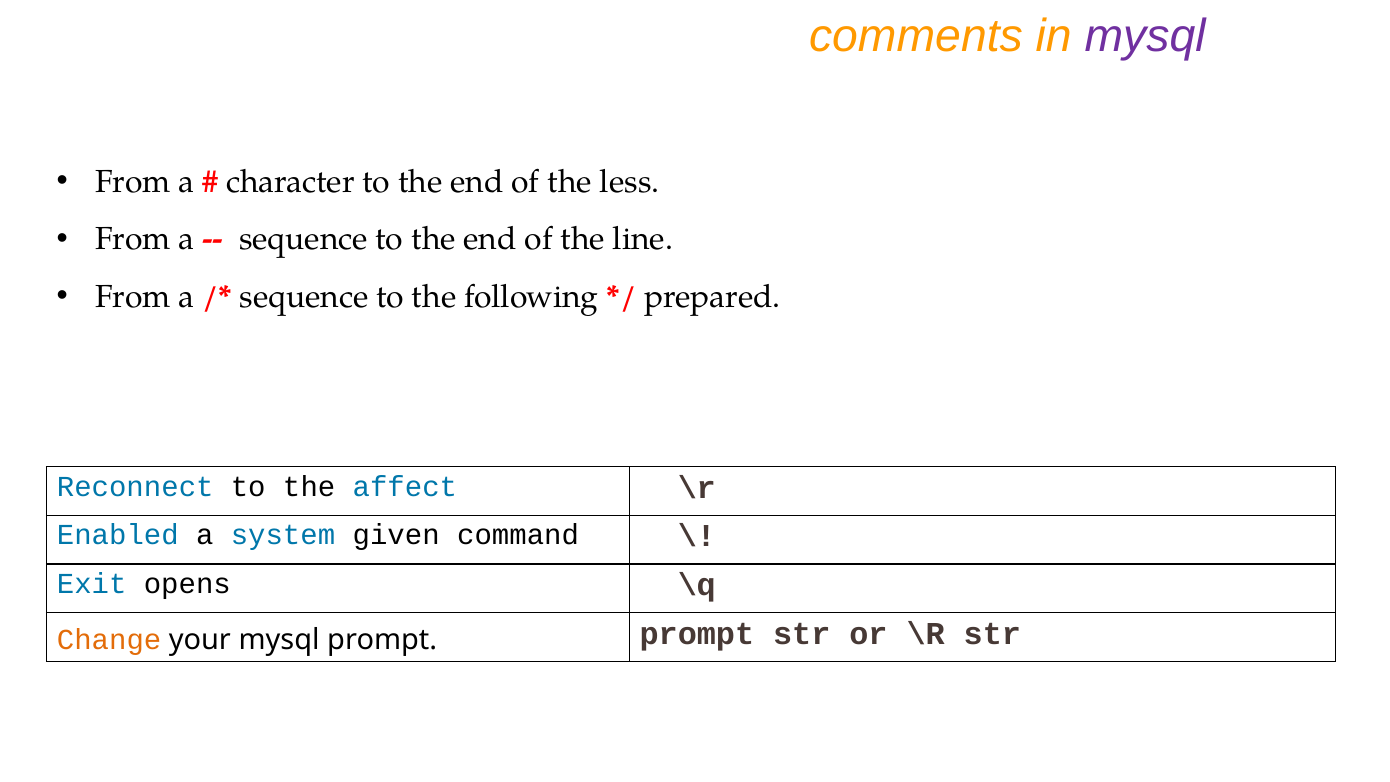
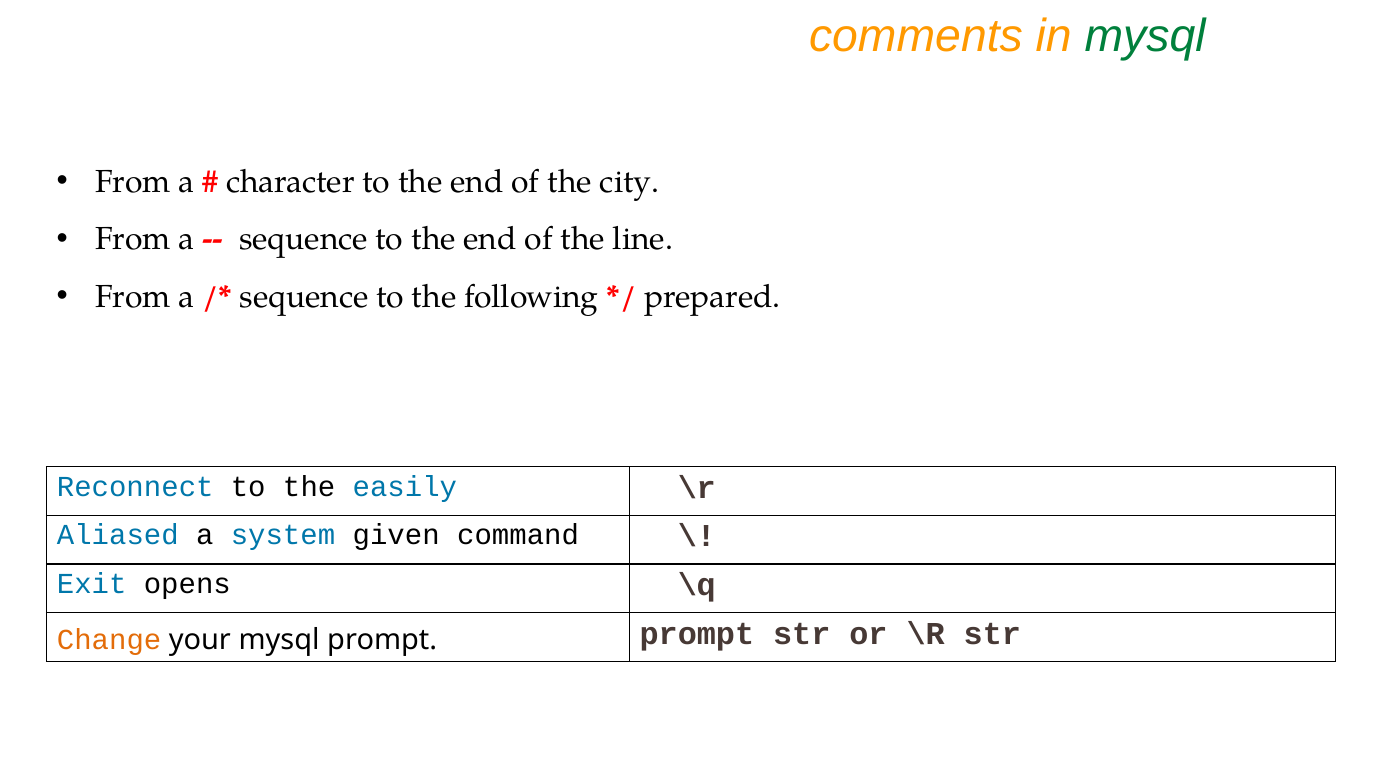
mysql at (1145, 36) colour: purple -> green
less: less -> city
affect: affect -> easily
Enabled: Enabled -> Aliased
